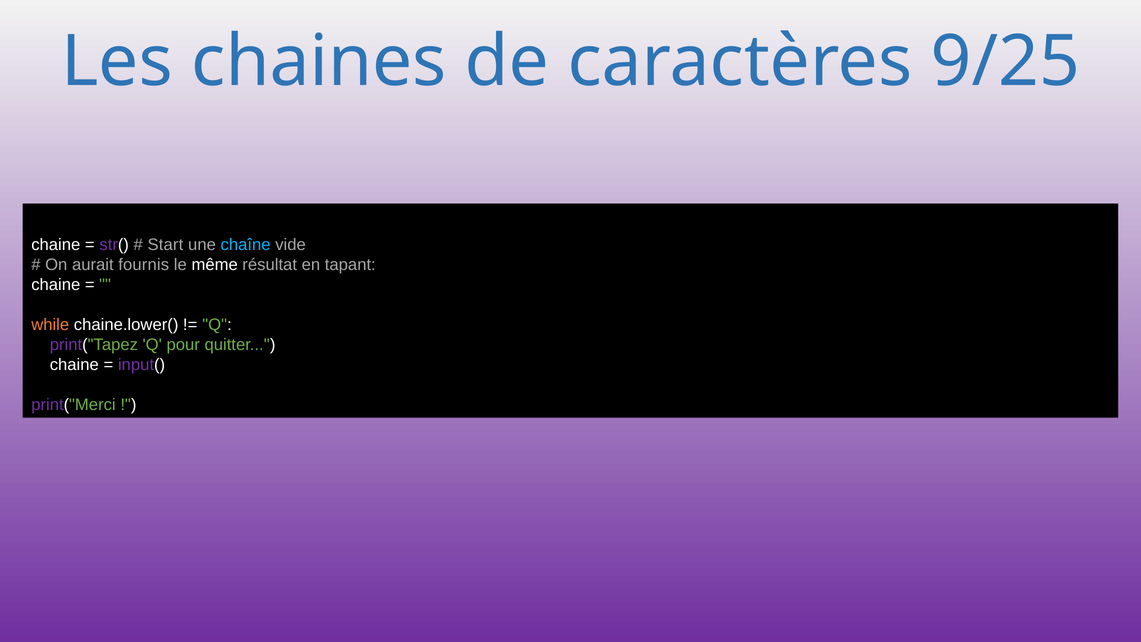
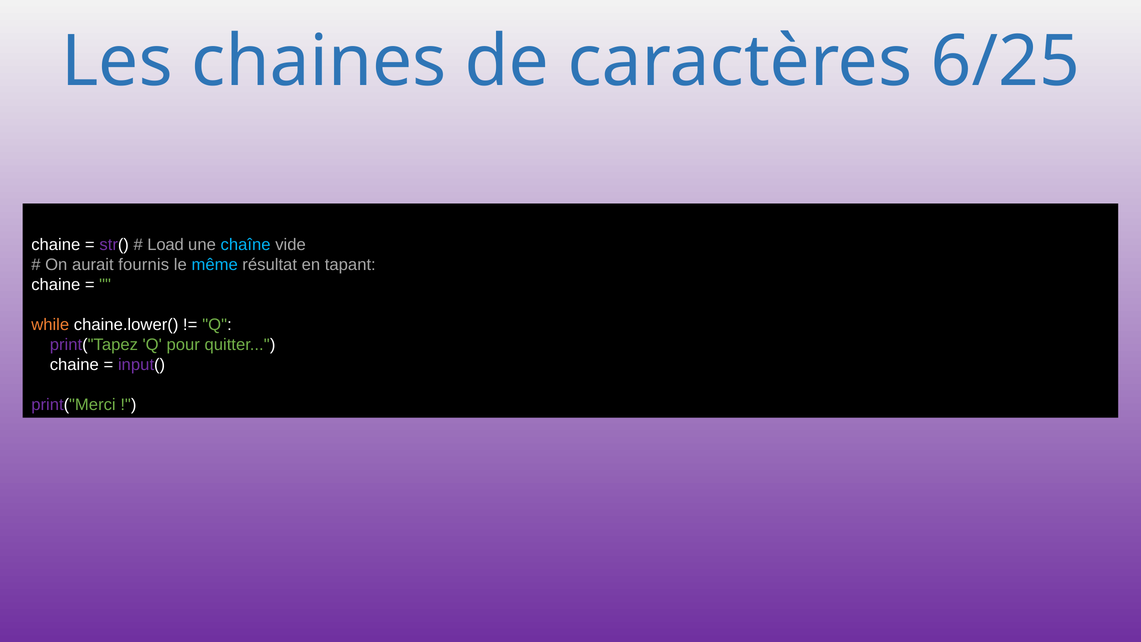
9/25: 9/25 -> 6/25
Start: Start -> Load
même colour: white -> light blue
